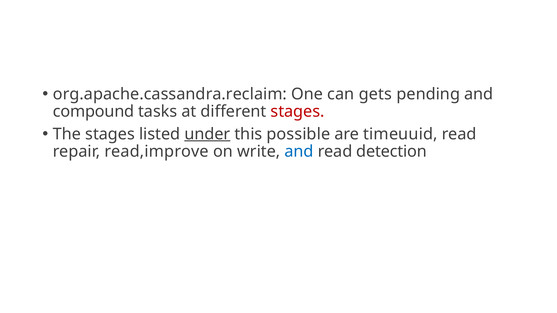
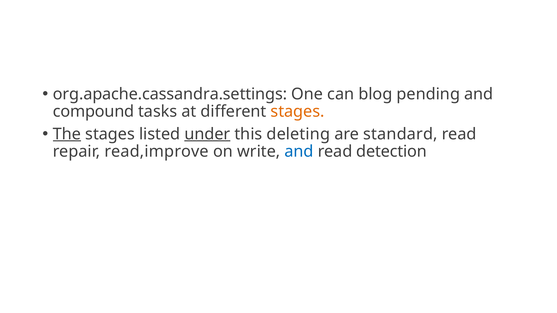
org.apache.cassandra.reclaim: org.apache.cassandra.reclaim -> org.apache.cassandra.settings
gets: gets -> blog
stages at (298, 112) colour: red -> orange
The underline: none -> present
possible: possible -> deleting
timeuuid: timeuuid -> standard
